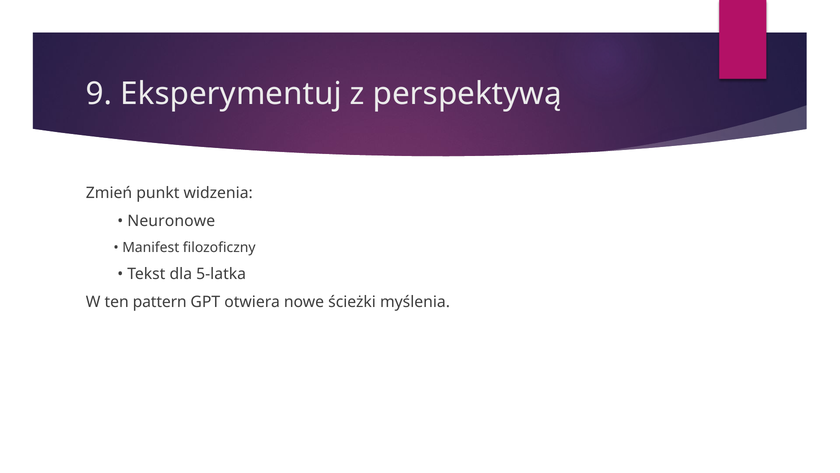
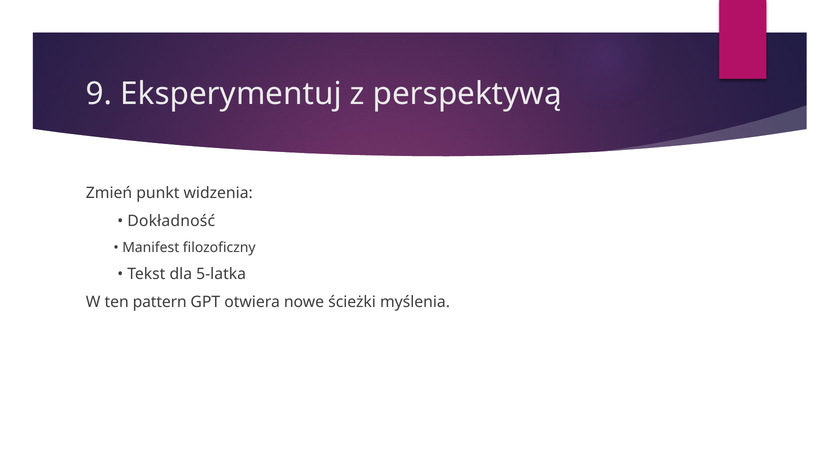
Neuronowe: Neuronowe -> Dokładność
